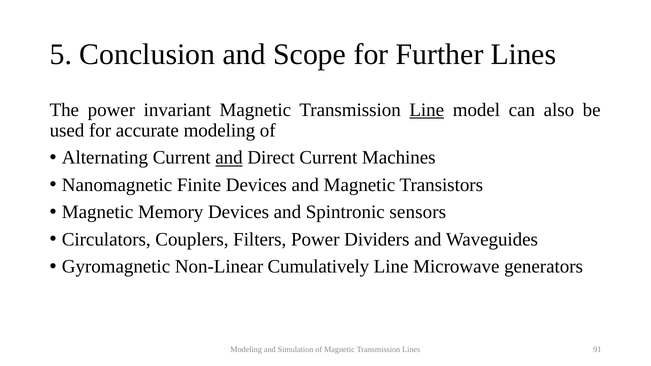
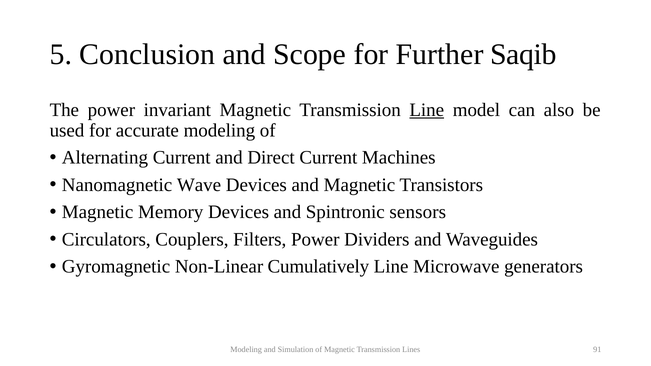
Further Lines: Lines -> Saqib
and at (229, 158) underline: present -> none
Finite: Finite -> Wave
